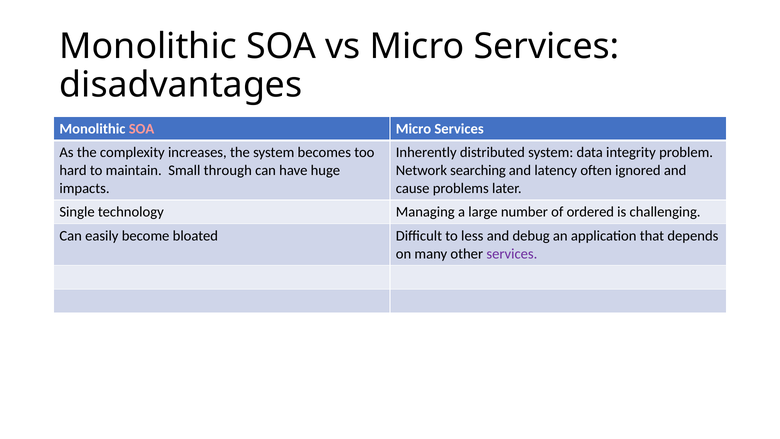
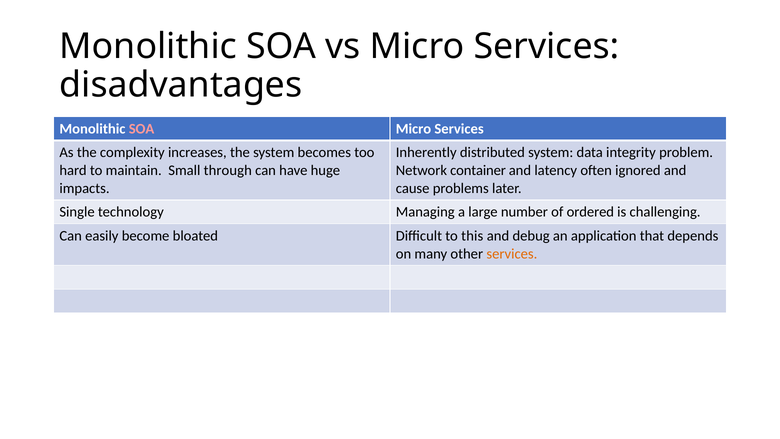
searching: searching -> container
less: less -> this
services at (512, 254) colour: purple -> orange
